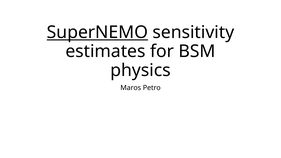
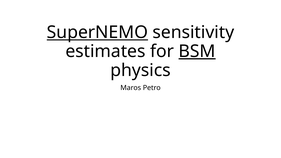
BSM underline: none -> present
